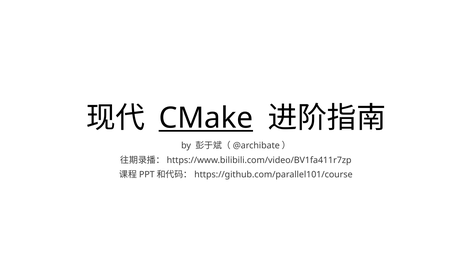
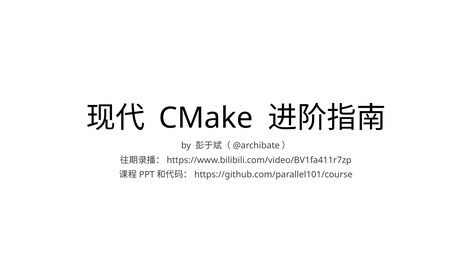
CMake underline: present -> none
